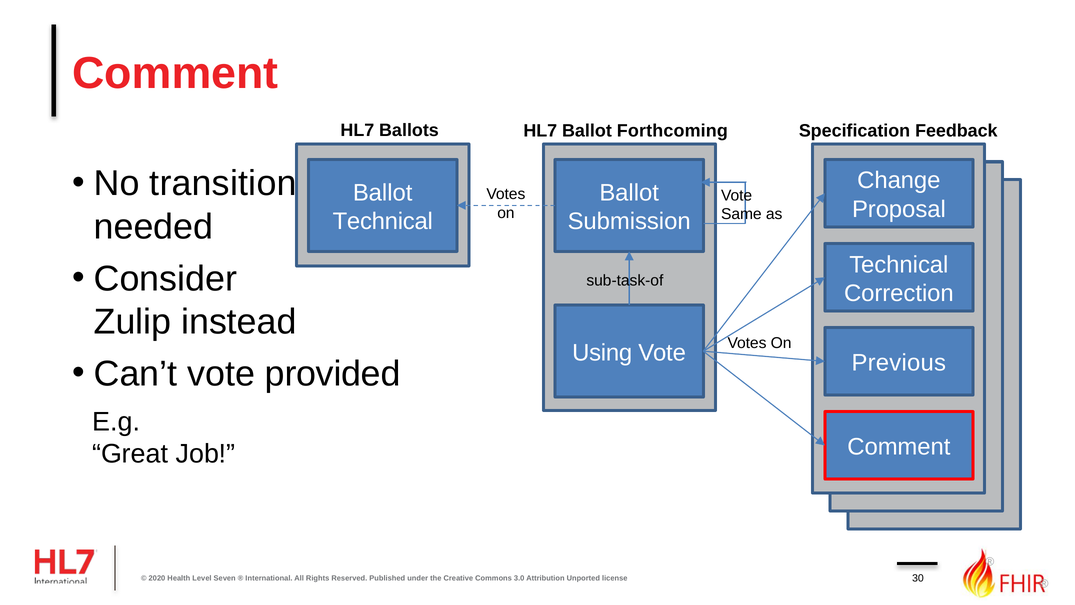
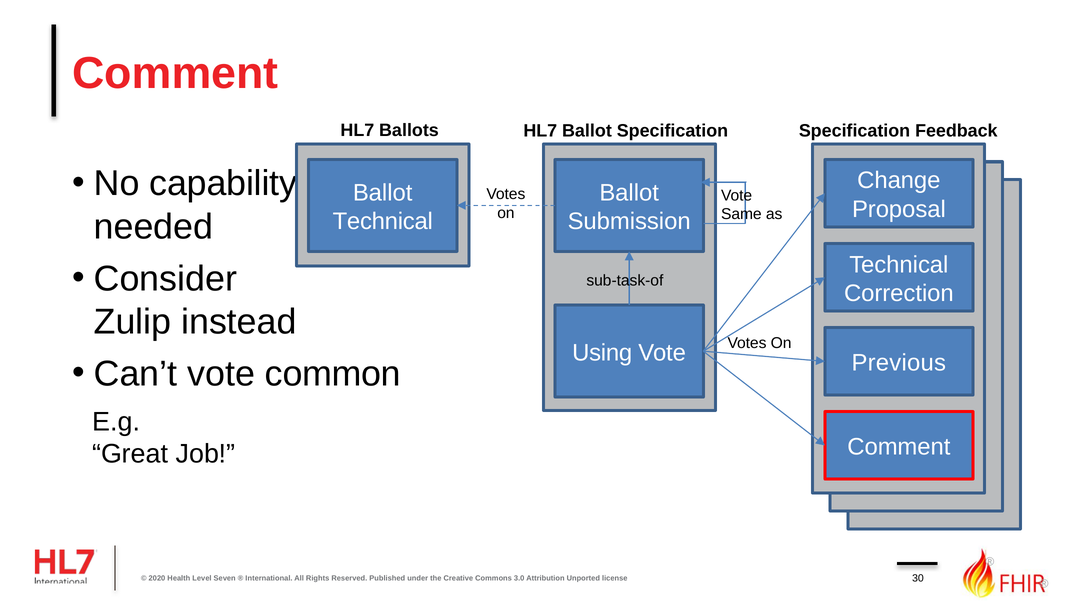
Ballot Forthcoming: Forthcoming -> Specification
transition: transition -> capability
provided: provided -> common
